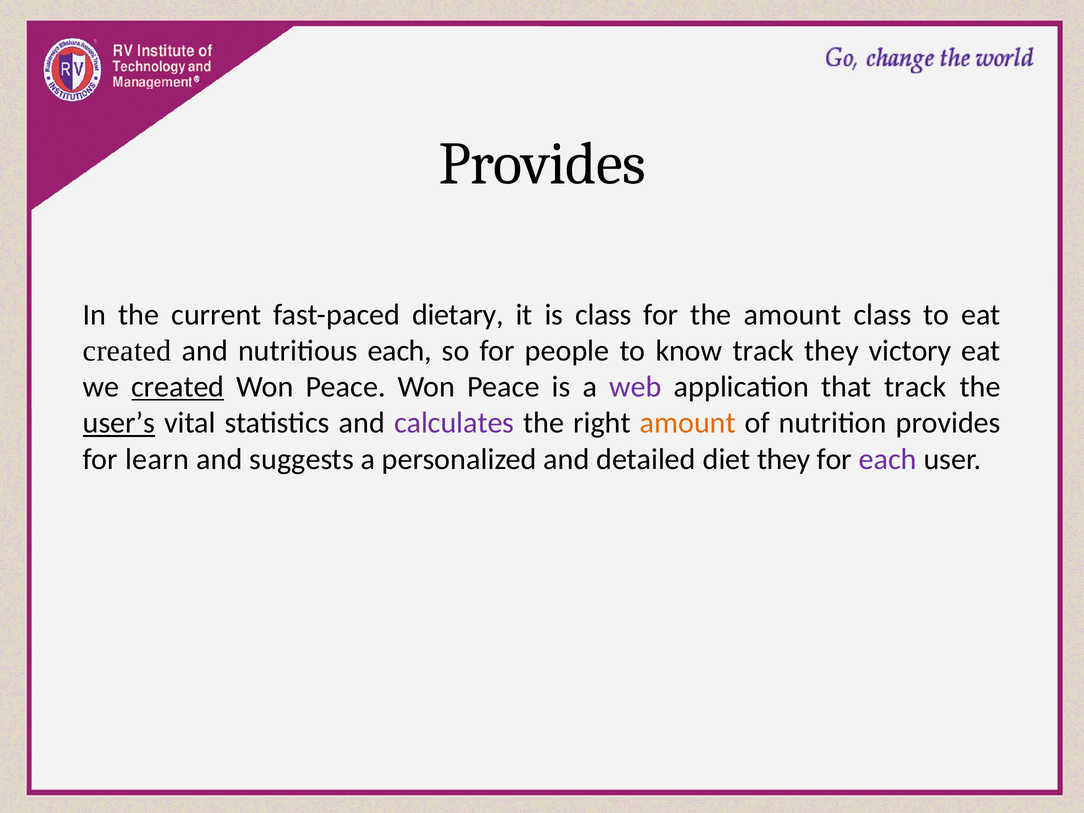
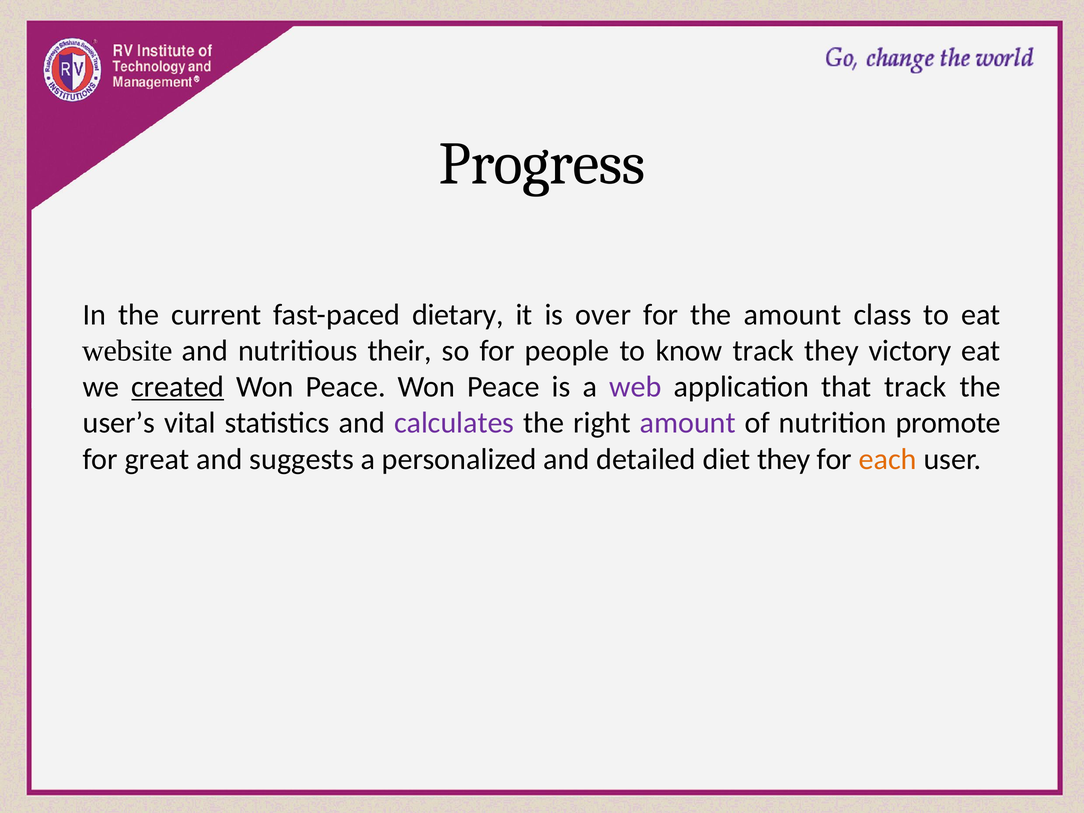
Provides at (542, 164): Provides -> Progress
is class: class -> over
created at (127, 351): created -> website
nutritious each: each -> their
user’s underline: present -> none
amount at (688, 423) colour: orange -> purple
nutrition provides: provides -> promote
learn: learn -> great
each at (888, 459) colour: purple -> orange
